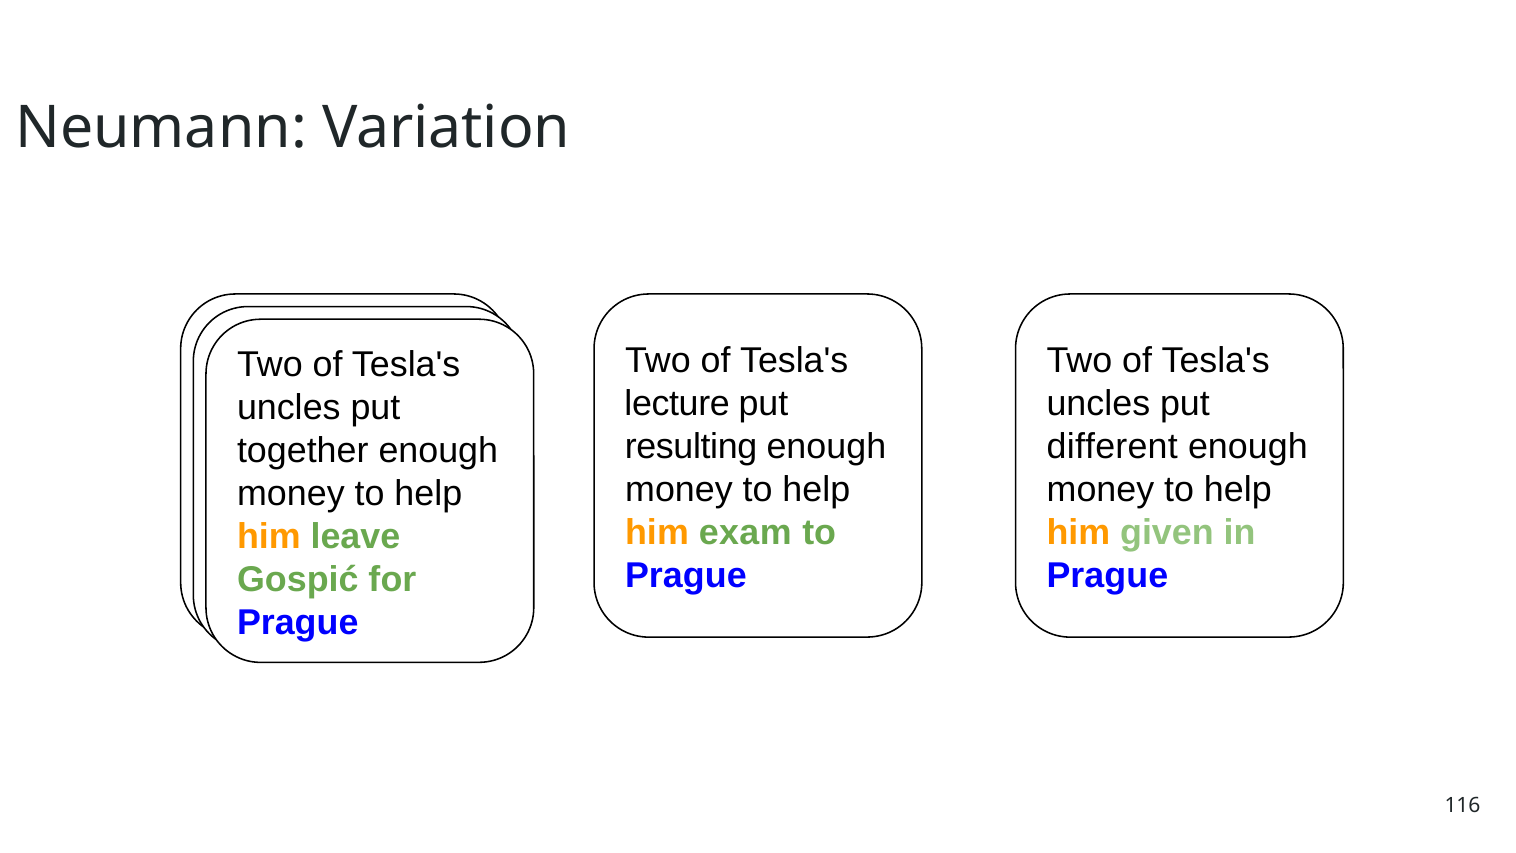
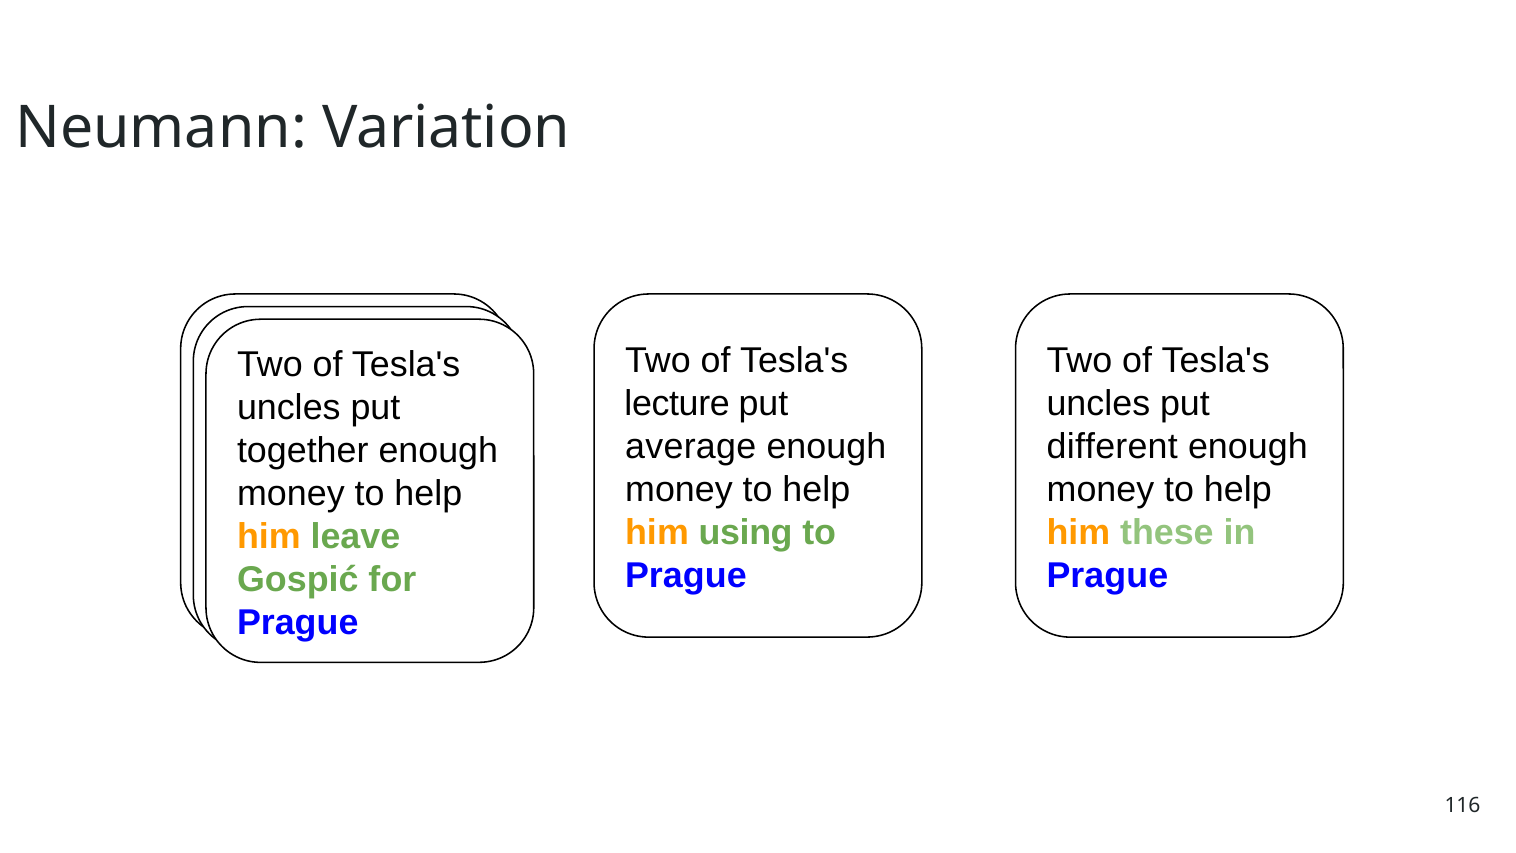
resulting: resulting -> average
exam: exam -> using
given: given -> these
